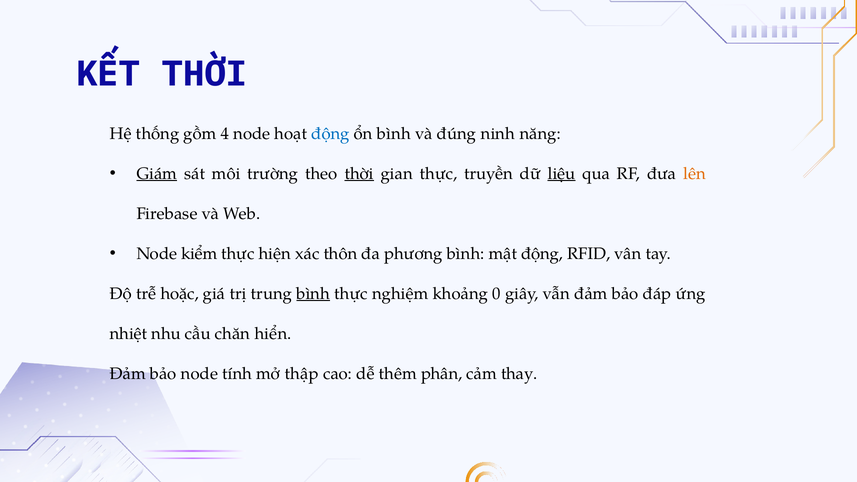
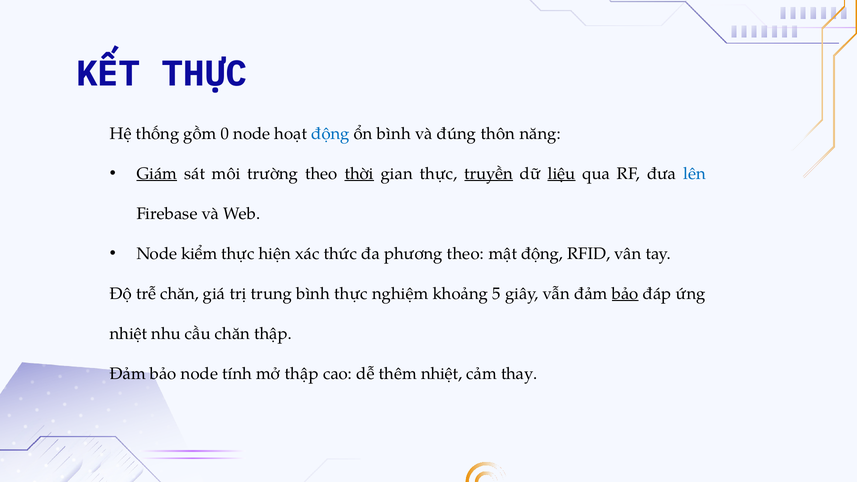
KẾT THỜI: THỜI -> THỰC
4: 4 -> 0
ninh: ninh -> thôn
truyền underline: none -> present
lên colour: orange -> blue
thôn: thôn -> thức
phương bình: bình -> theo
trễ hoặc: hoặc -> chăn
bình at (313, 294) underline: present -> none
0: 0 -> 5
bảo at (625, 294) underline: none -> present
chăn hiển: hiển -> thập
thêm phân: phân -> nhiệt
